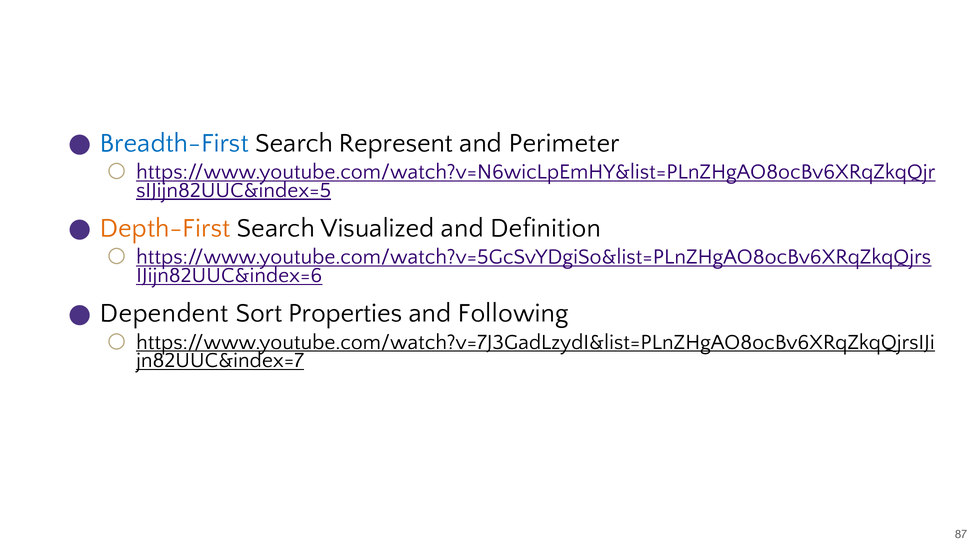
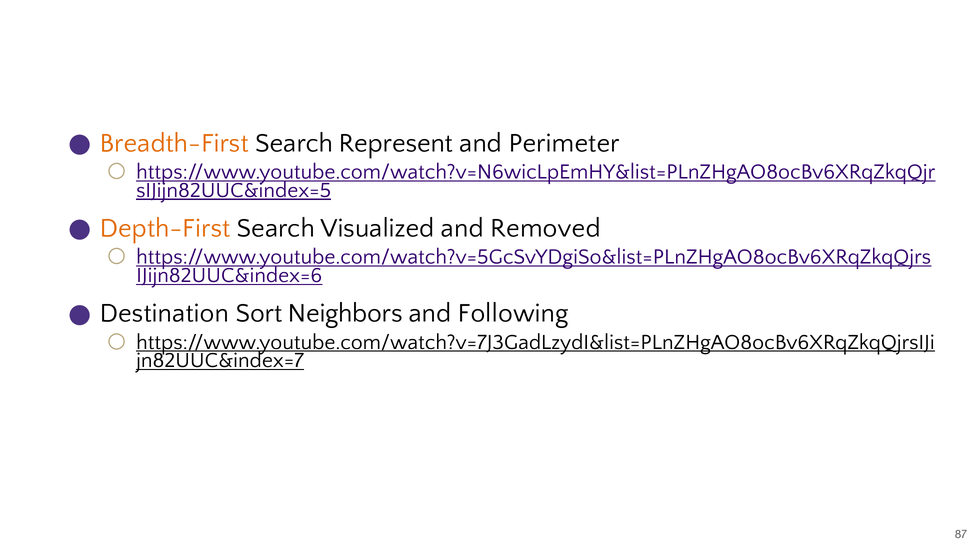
Breadth-First colour: blue -> orange
Definition: Definition -> Removed
Dependent: Dependent -> Destination
Properties: Properties -> Neighbors
